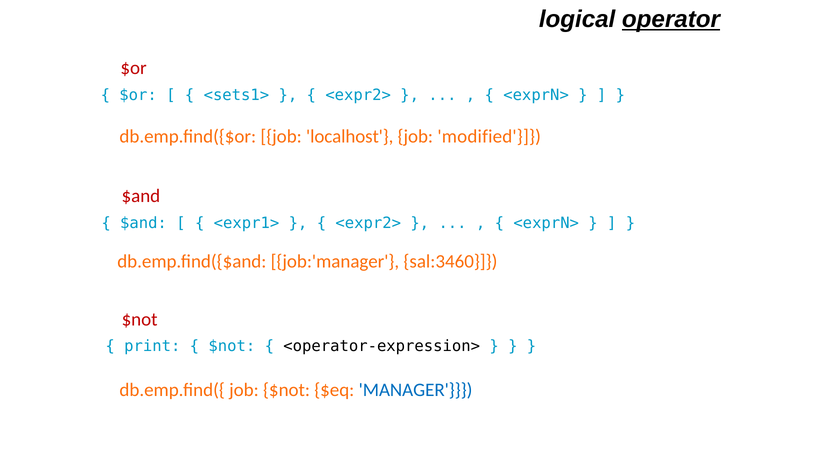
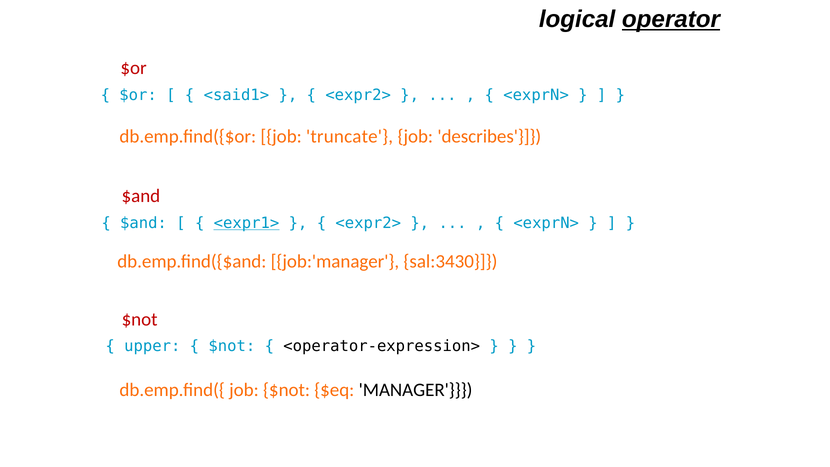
<sets1>: <sets1> -> <said1>
localhost: localhost -> truncate
modified: modified -> describes
<expr1> underline: none -> present
sal:3460: sal:3460 -> sal:3430
print: print -> upper
MANAGER colour: blue -> black
